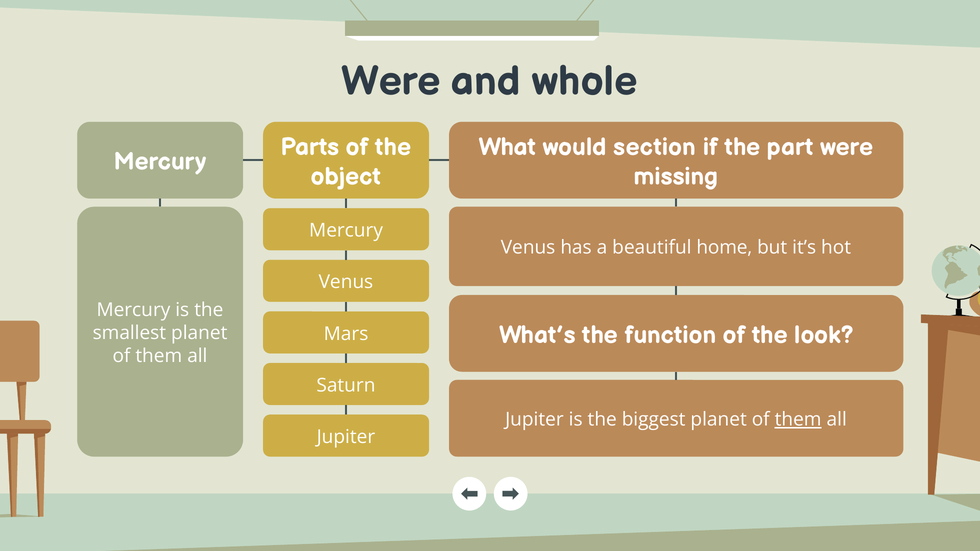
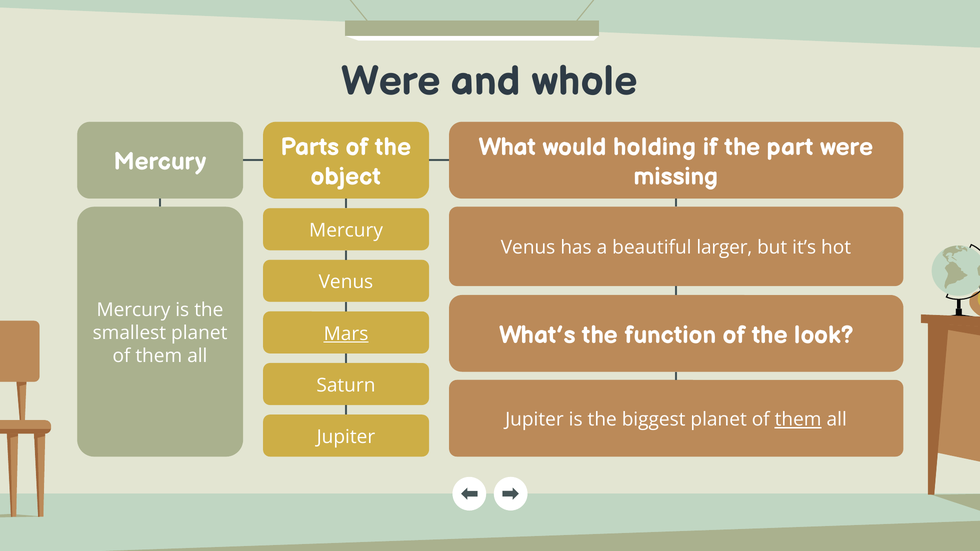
section: section -> holding
home: home -> larger
Mars underline: none -> present
